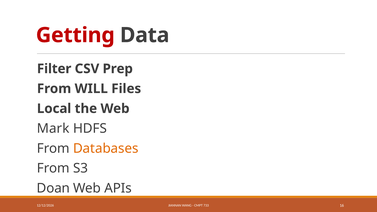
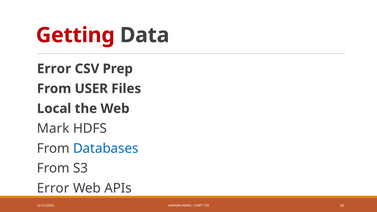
Filter at (54, 69): Filter -> Error
WILL: WILL -> USER
Databases colour: orange -> blue
Doan at (53, 188): Doan -> Error
